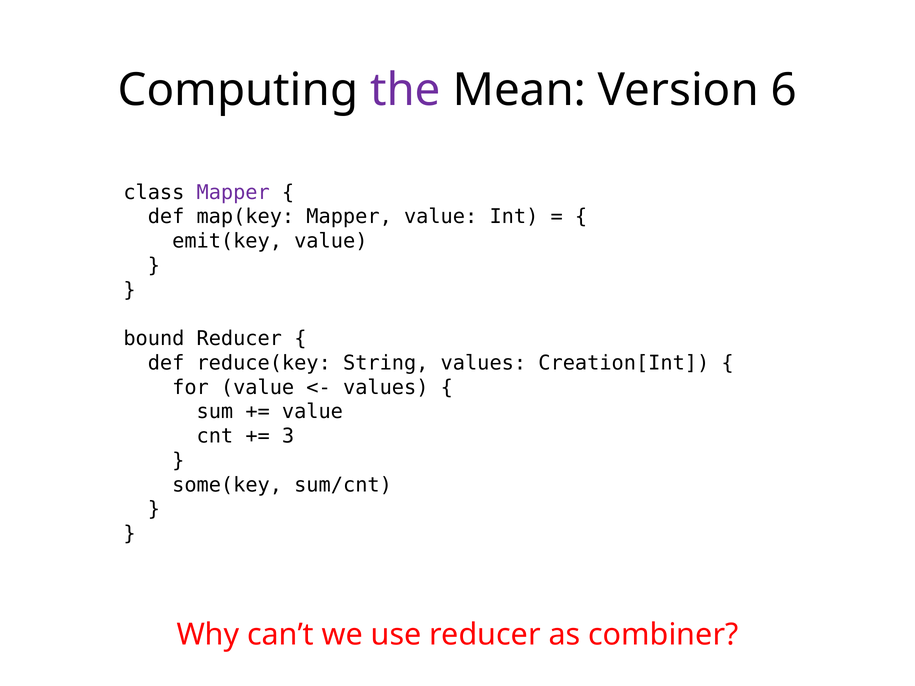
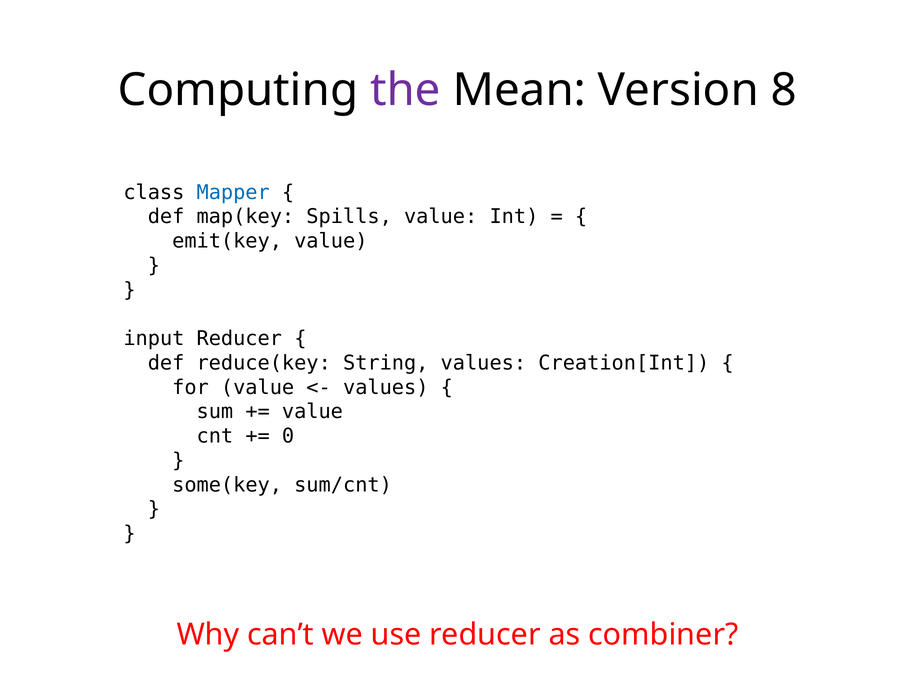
6: 6 -> 8
Mapper at (233, 192) colour: purple -> blue
map(key Mapper: Mapper -> Spills
bound: bound -> input
3: 3 -> 0
